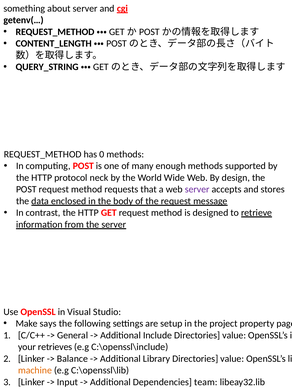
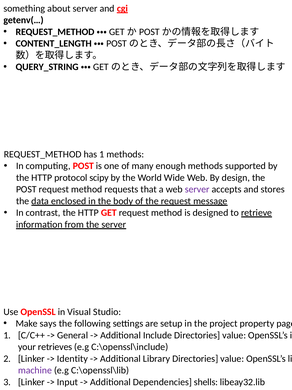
has 0: 0 -> 1
neck: neck -> scipy
Balance: Balance -> Identity
machine colour: orange -> purple
team: team -> shells
